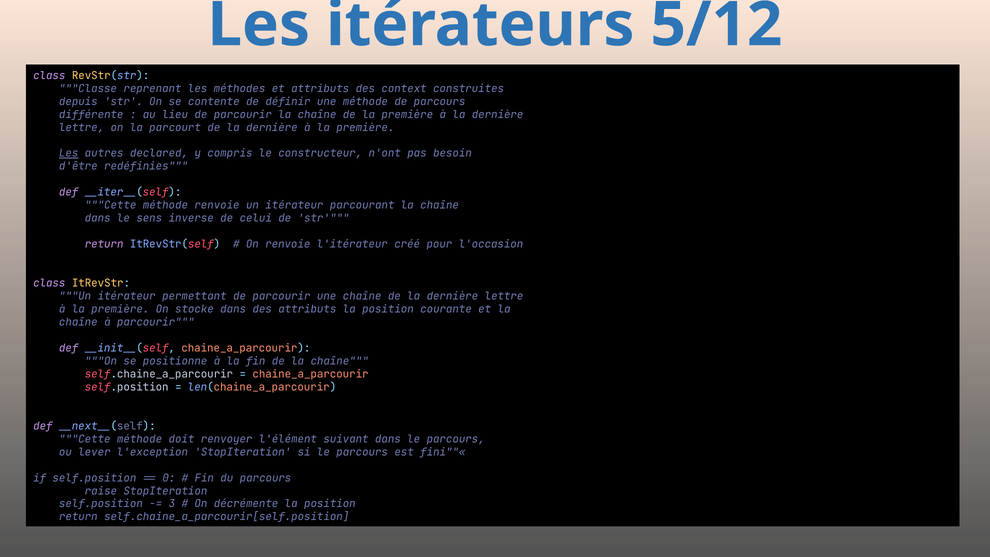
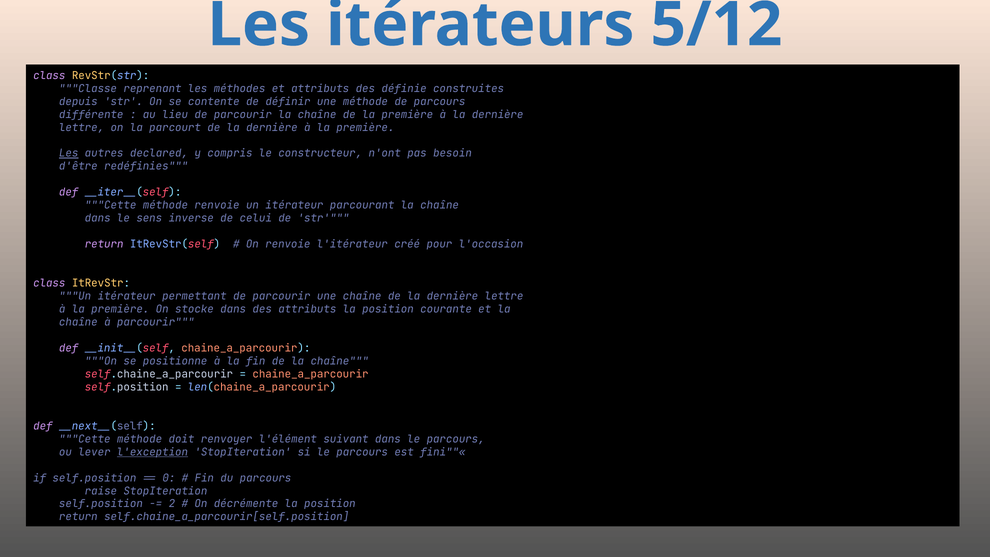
context: context -> définie
l'exception underline: none -> present
3: 3 -> 2
